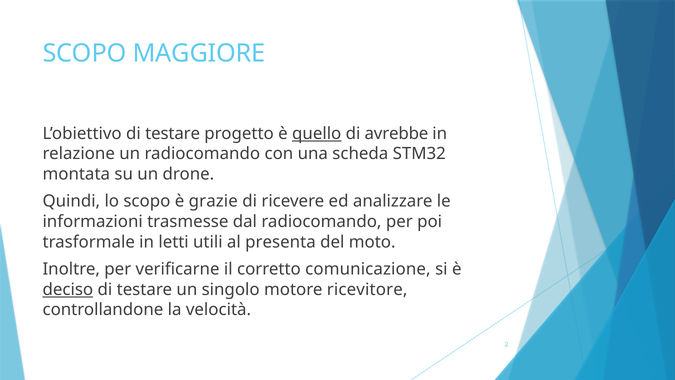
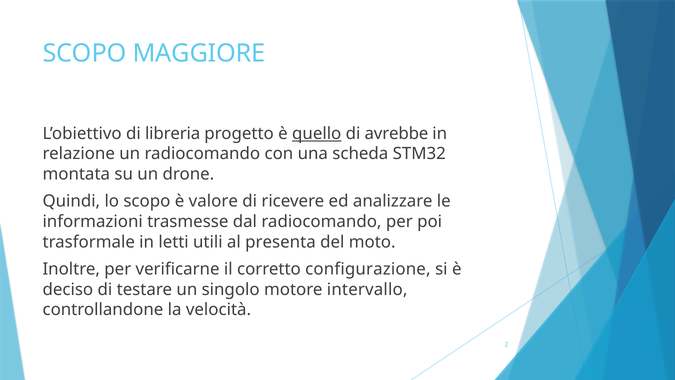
L’obiettivo di testare: testare -> libreria
grazie: grazie -> valore
comunicazione: comunicazione -> configurazione
deciso underline: present -> none
ricevitore: ricevitore -> intervallo
